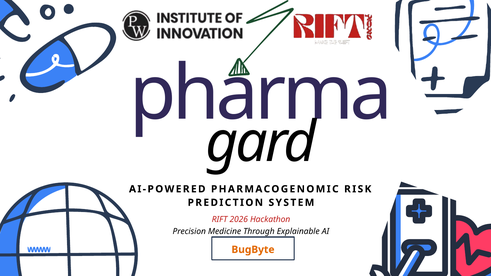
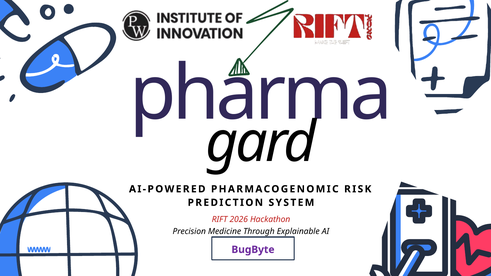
BugByte colour: orange -> purple
